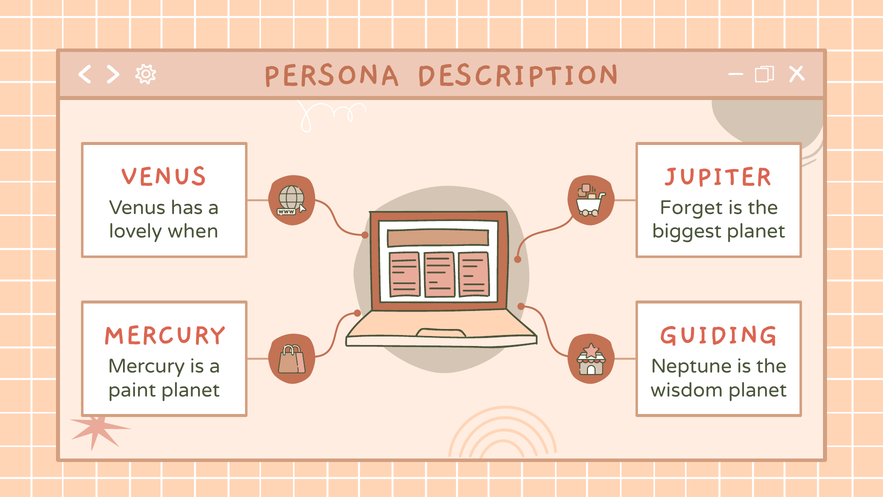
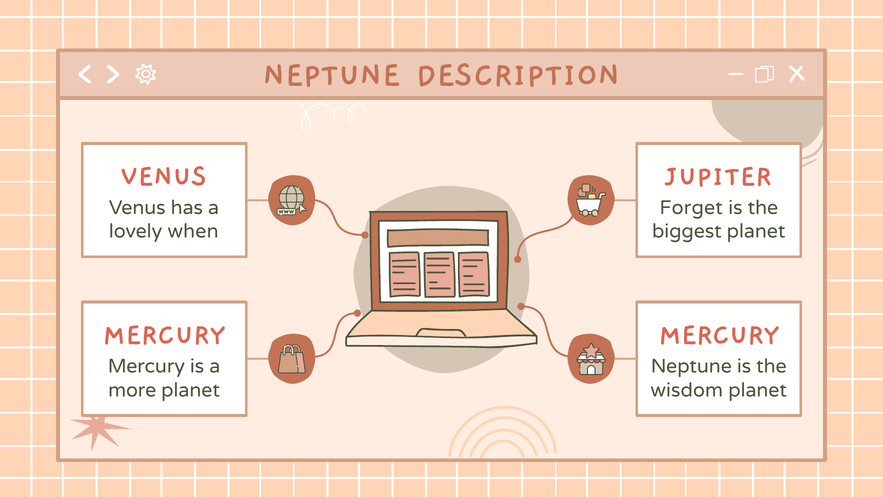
PERSONA at (331, 73): PERSONA -> NEPTUNE
GUIDING at (719, 333): GUIDING -> MERCURY
paint: paint -> more
